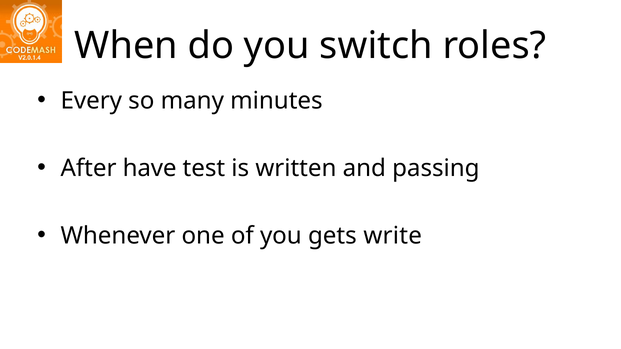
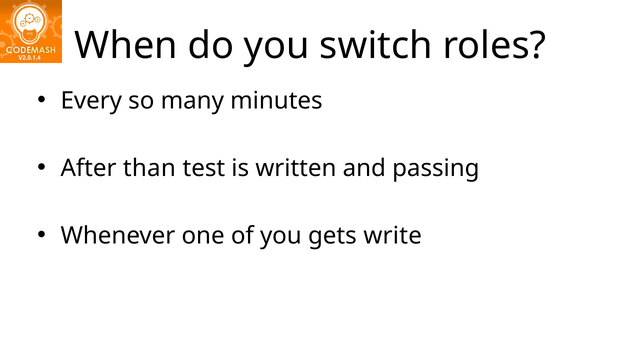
have: have -> than
